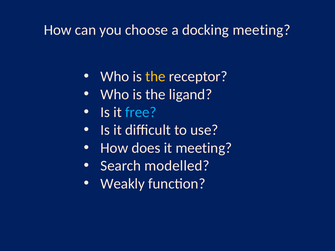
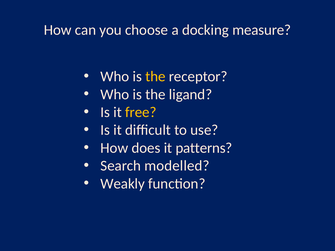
docking meeting: meeting -> measure
free colour: light blue -> yellow
it meeting: meeting -> patterns
